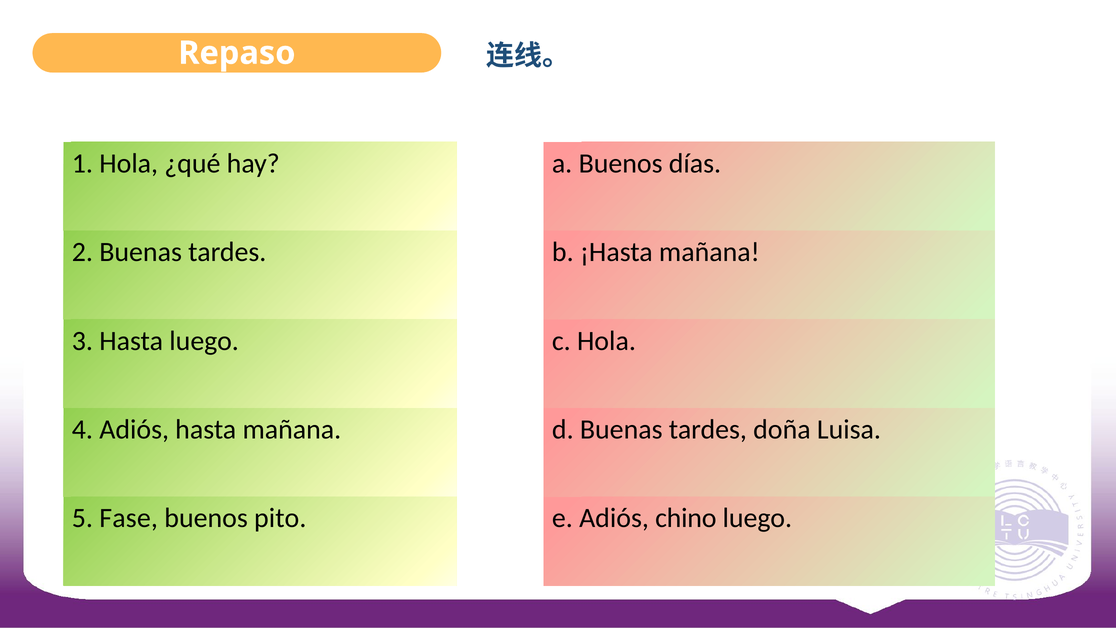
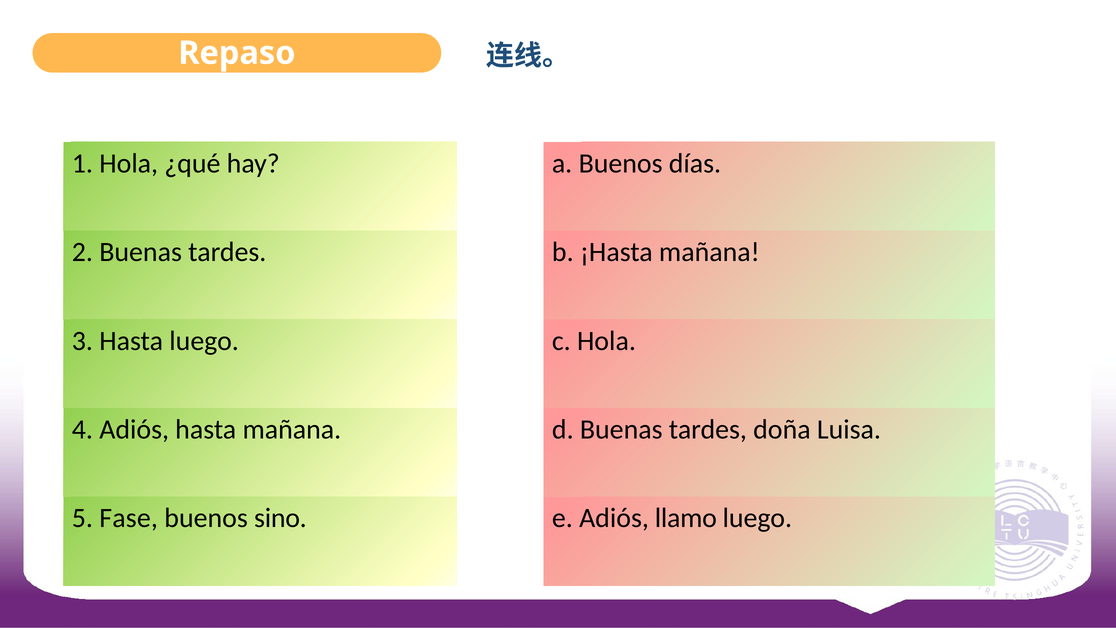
pito: pito -> sino
chino: chino -> llamo
